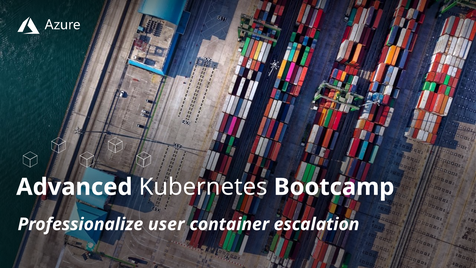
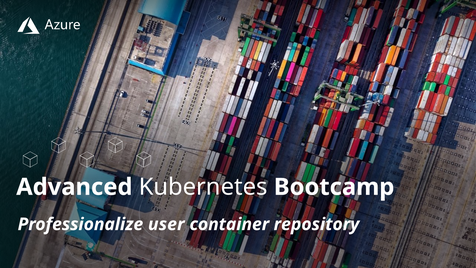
escalation: escalation -> repository
